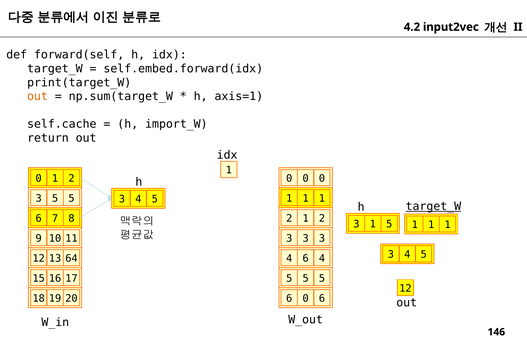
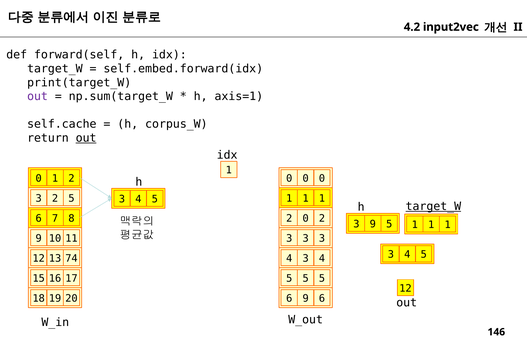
out at (38, 96) colour: orange -> purple
import_W: import_W -> corpus_W
out at (86, 138) underline: none -> present
3 5: 5 -> 2
2 1: 1 -> 0
3 1: 1 -> 9
64: 64 -> 74
4 6: 6 -> 3
6 0: 0 -> 9
